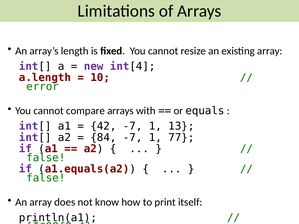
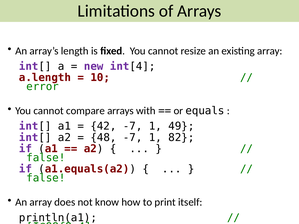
13: 13 -> 49
84: 84 -> 48
77: 77 -> 82
